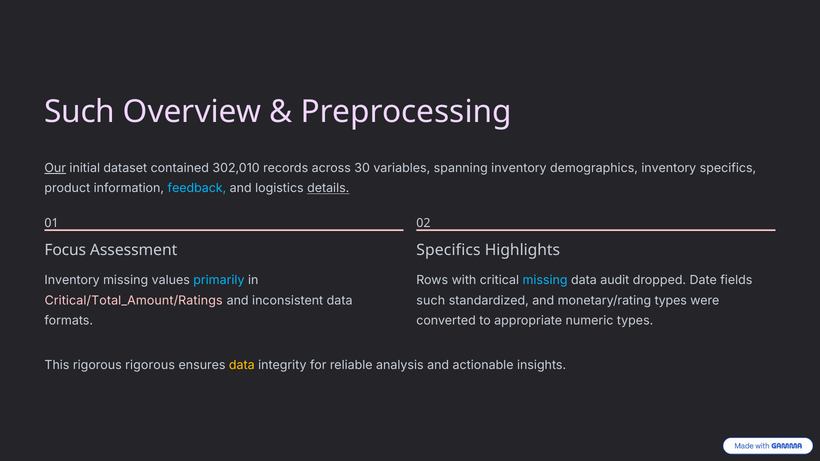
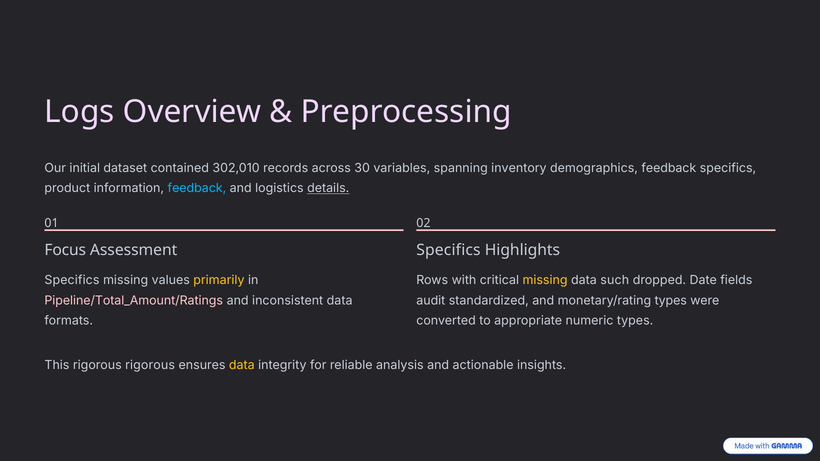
Such at (80, 112): Such -> Logs
Our underline: present -> none
demographics inventory: inventory -> feedback
Inventory at (72, 280): Inventory -> Specifics
primarily colour: light blue -> yellow
missing at (545, 280) colour: light blue -> yellow
audit: audit -> such
Critical/Total_Amount/Ratings: Critical/Total_Amount/Ratings -> Pipeline/Total_Amount/Ratings
such at (431, 301): such -> audit
